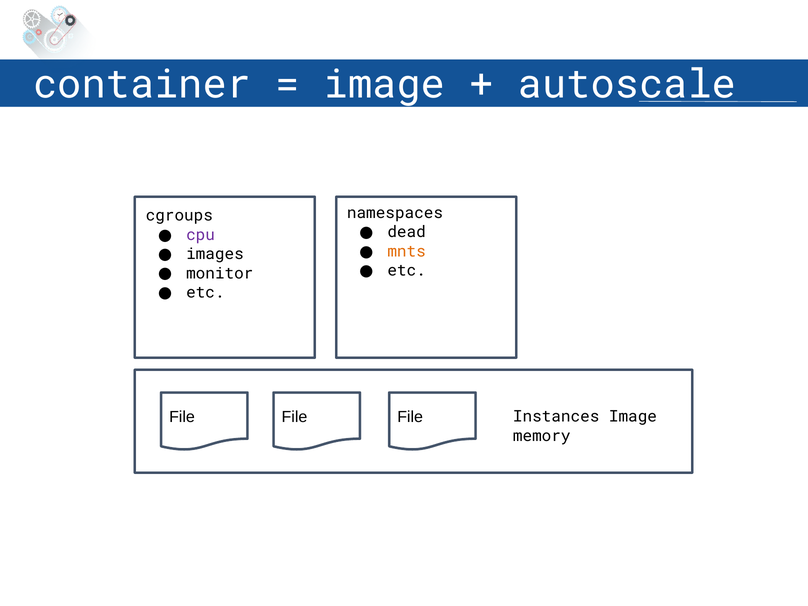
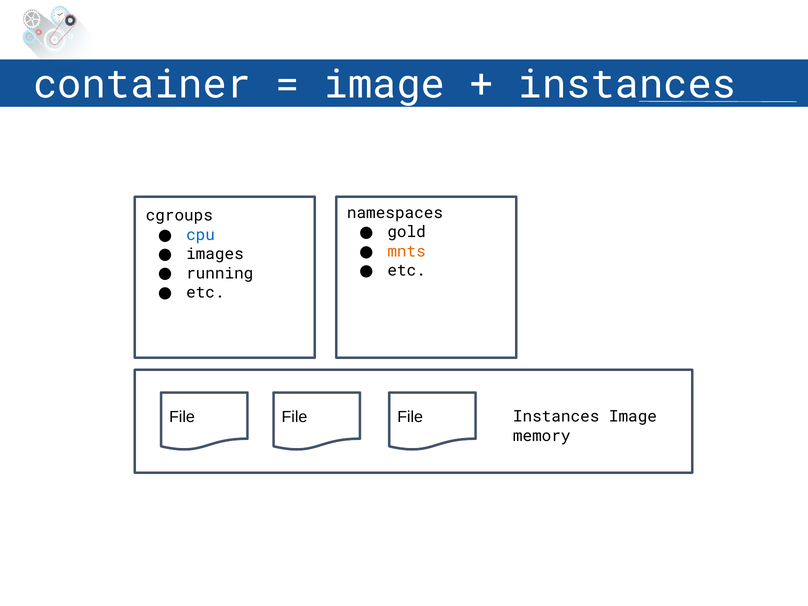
autoscale at (627, 84): autoscale -> instances
dead: dead -> gold
cpu colour: purple -> blue
monitor: monitor -> running
